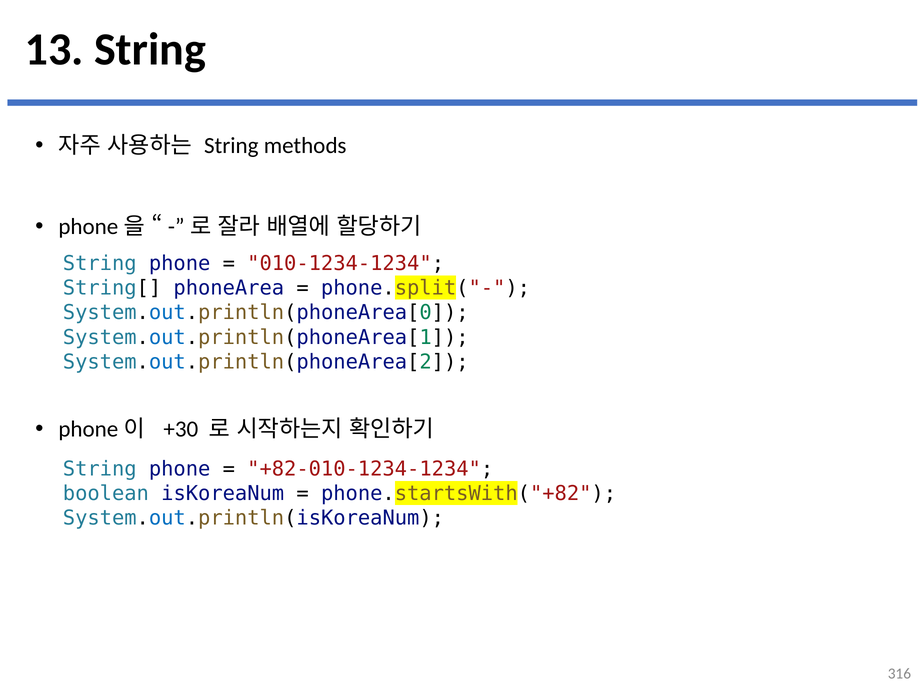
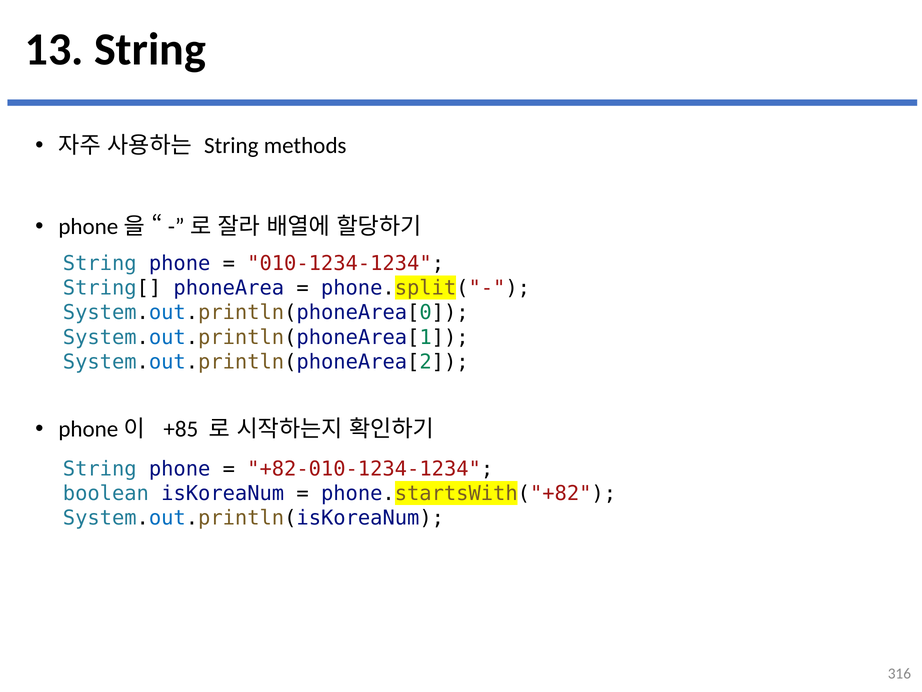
+30: +30 -> +85
